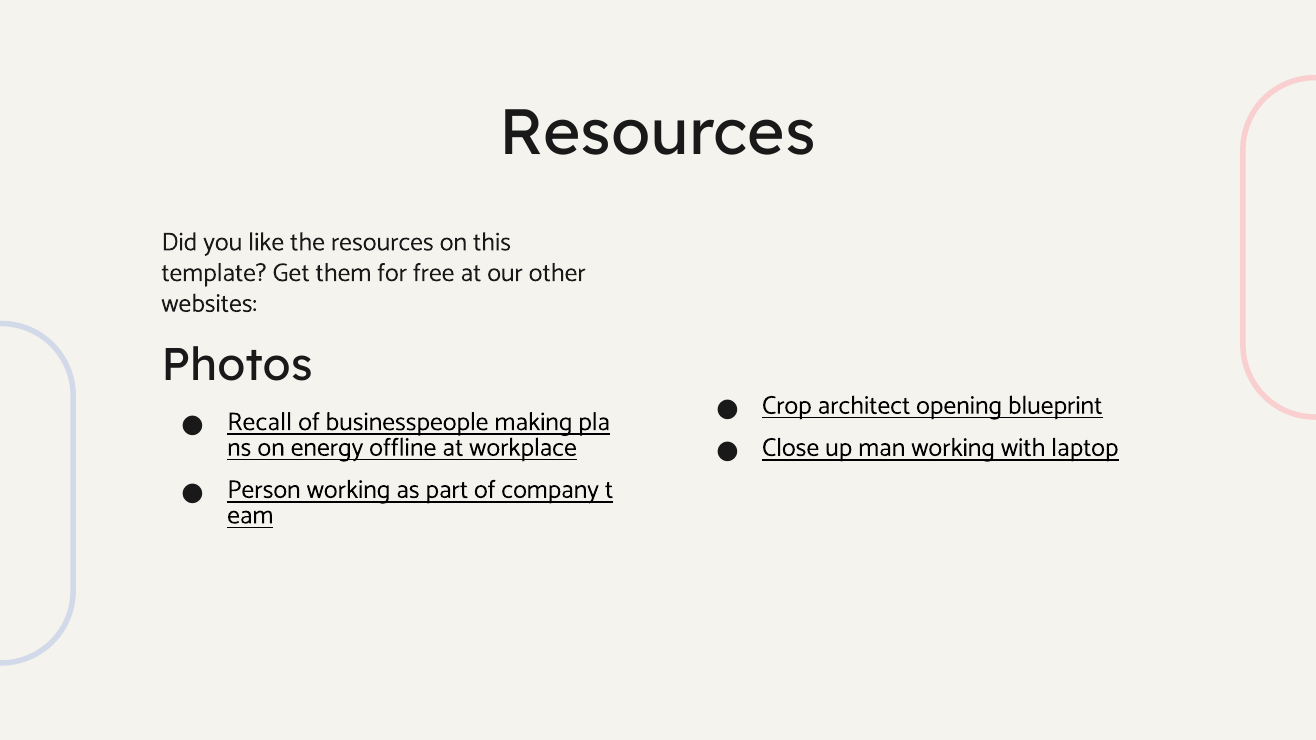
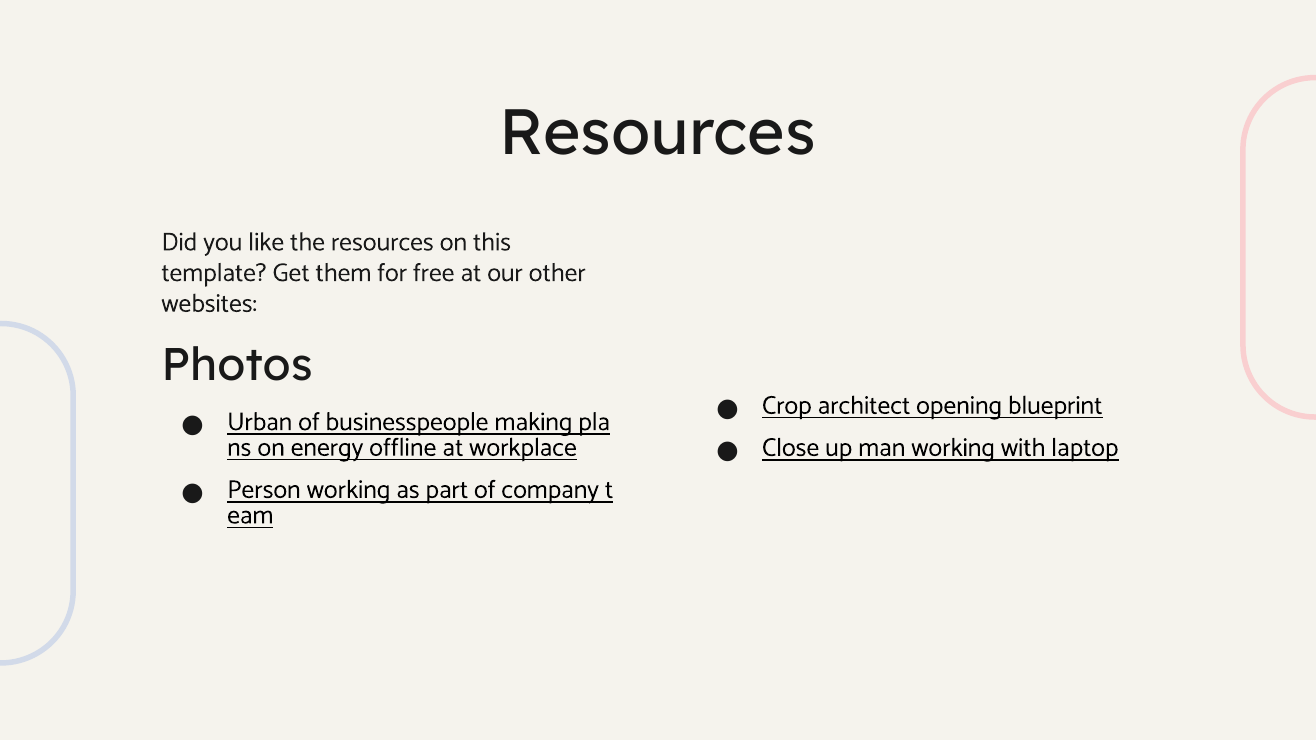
Recall: Recall -> Urban
